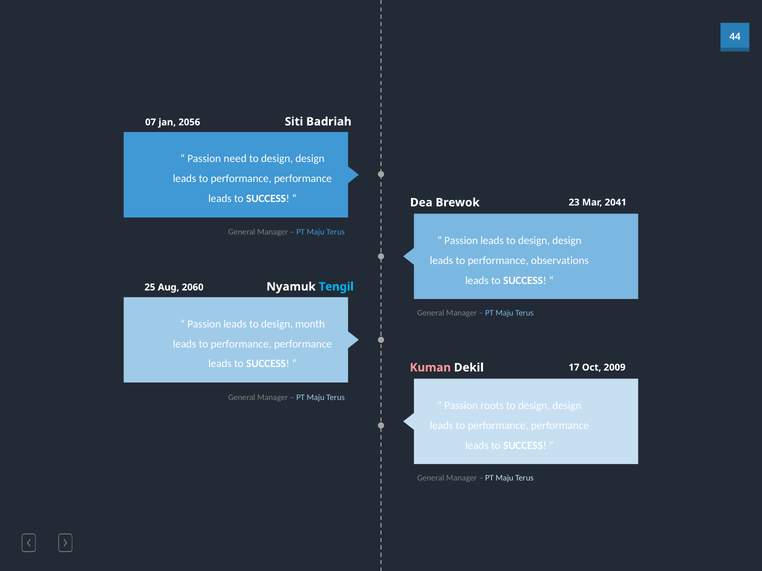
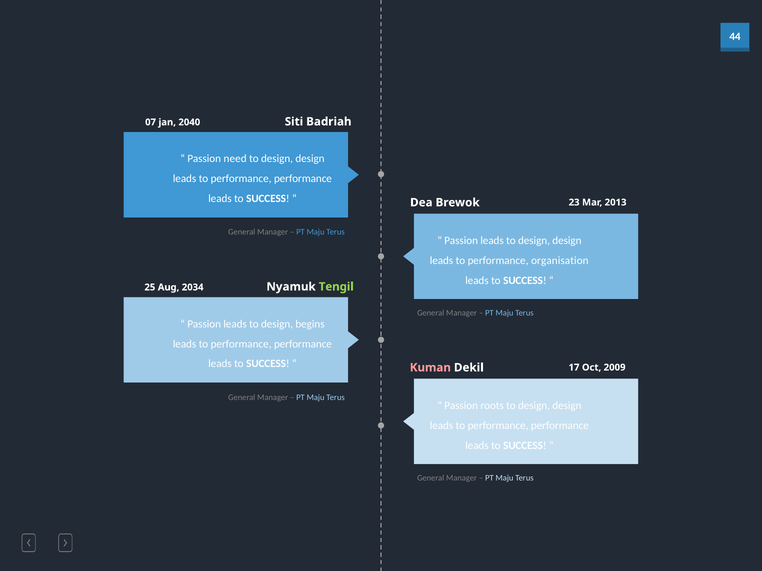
2056: 2056 -> 2040
2041: 2041 -> 2013
observations: observations -> organisation
Tengil colour: light blue -> light green
2060: 2060 -> 2034
month: month -> begins
